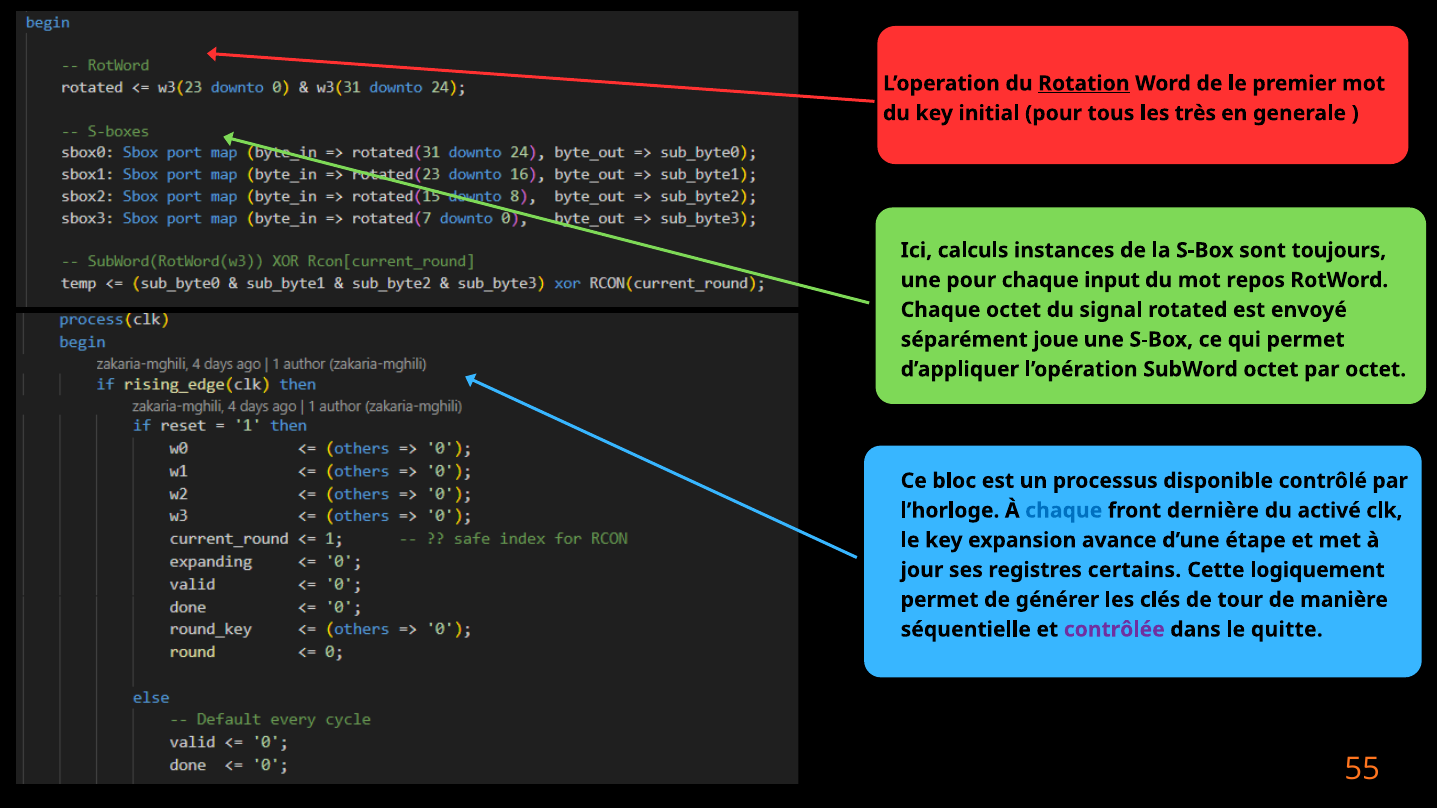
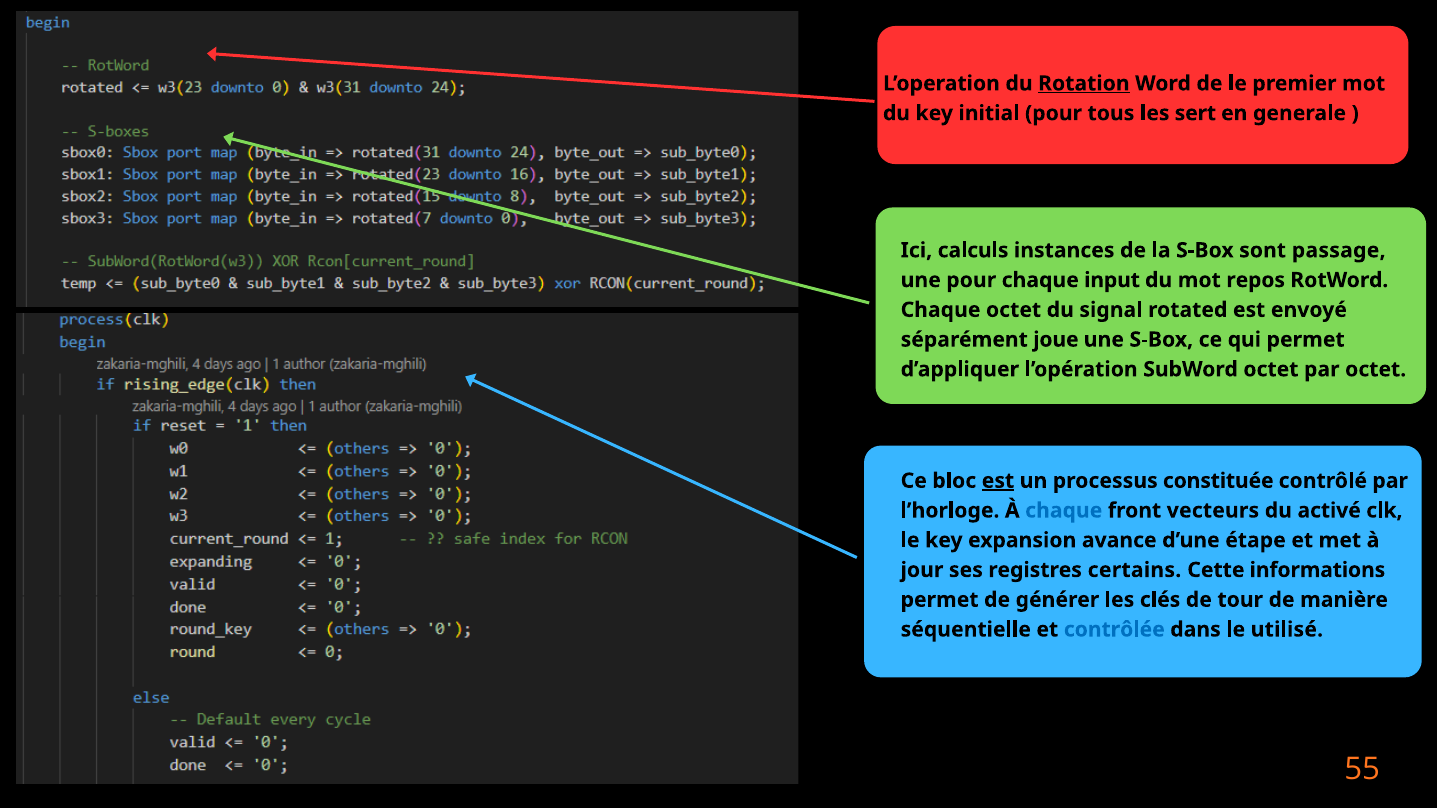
très: très -> sert
toujours: toujours -> passage
est at (998, 481) underline: none -> present
disponible: disponible -> constituée
dernière: dernière -> vecteurs
logiquement: logiquement -> informations
contrôlée colour: purple -> blue
quitte: quitte -> utilisé
